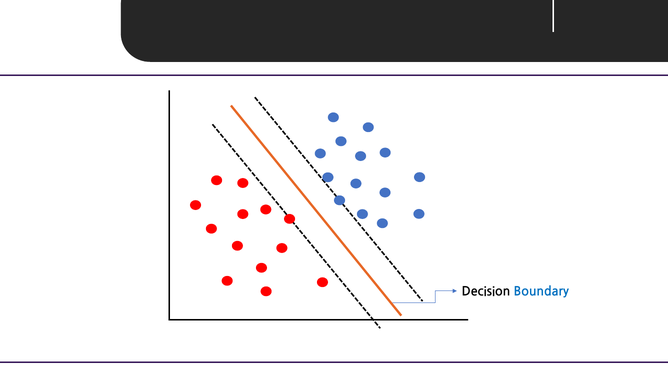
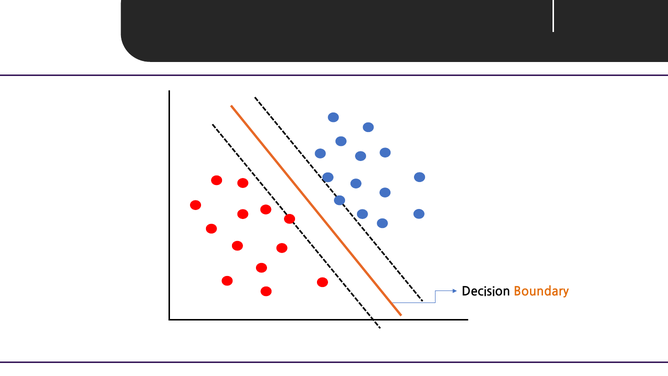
Boundary colour: blue -> orange
